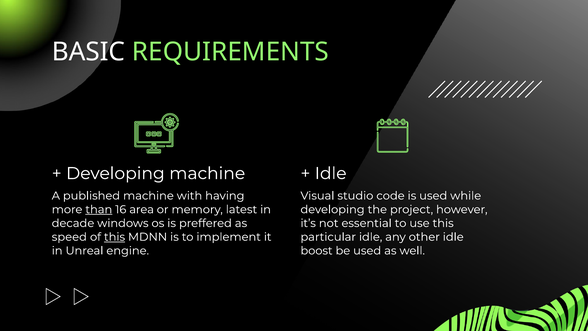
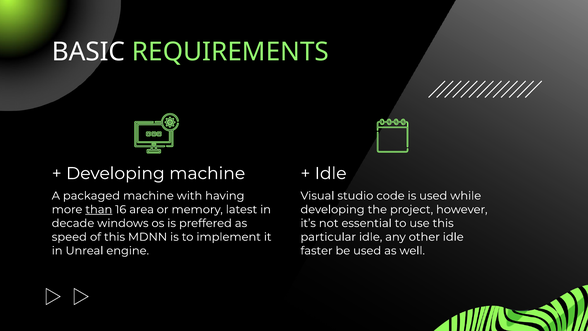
published: published -> packaged
this at (115, 237) underline: present -> none
boost: boost -> faster
